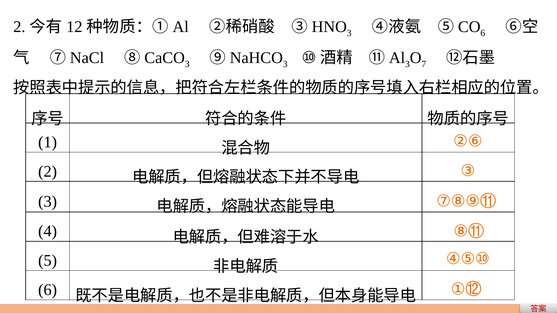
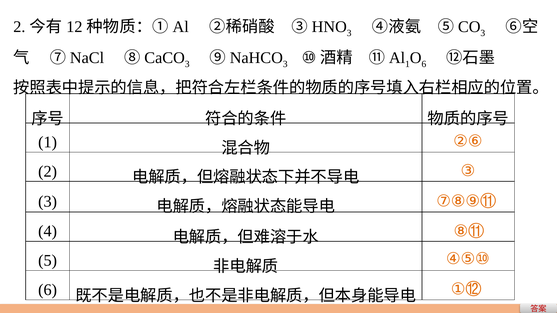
6 at (483, 33): 6 -> 3
3 at (408, 64): 3 -> 1
7 at (424, 64): 7 -> 6
